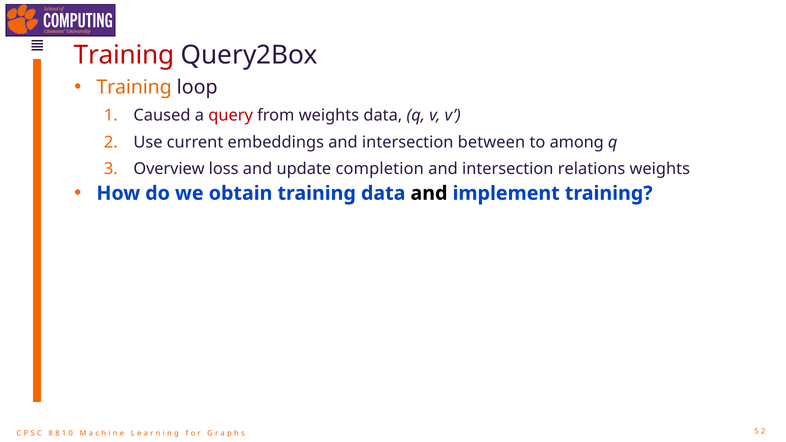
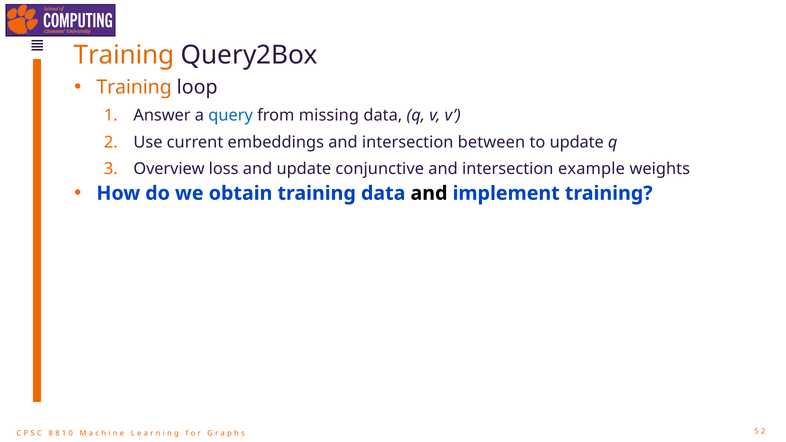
Training at (124, 55) colour: red -> orange
Caused: Caused -> Answer
query colour: red -> blue
from weights: weights -> missing
to among: among -> update
completion: completion -> conjunctive
relations: relations -> example
